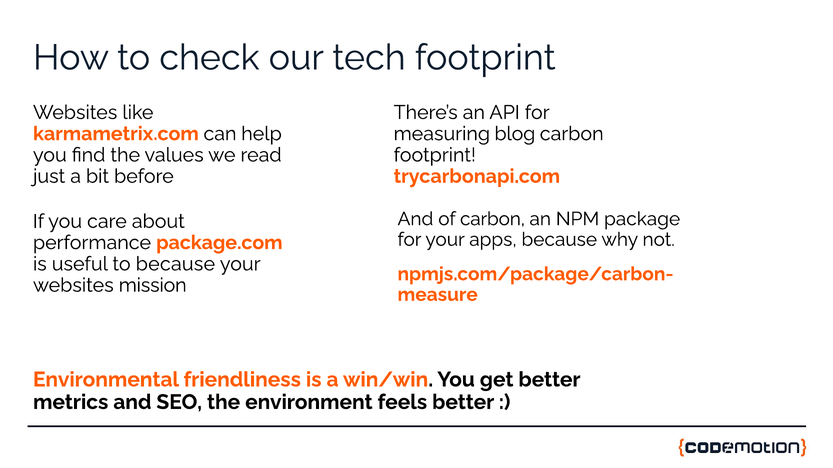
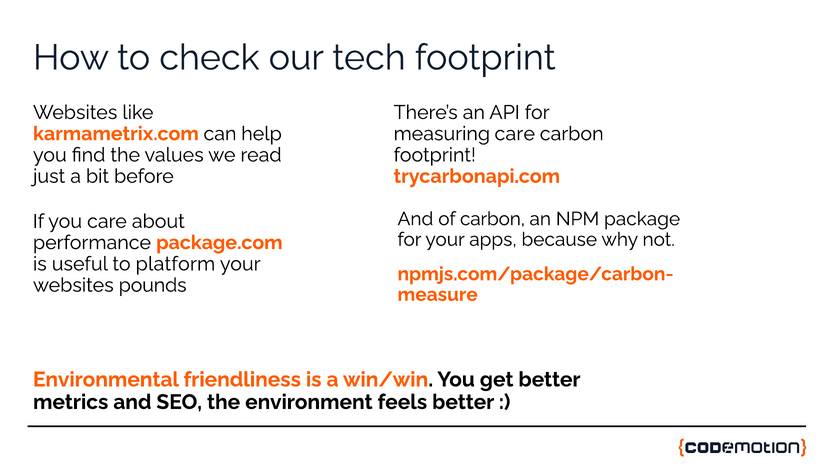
measuring blog: blog -> care
to because: because -> platform
mission: mission -> pounds
